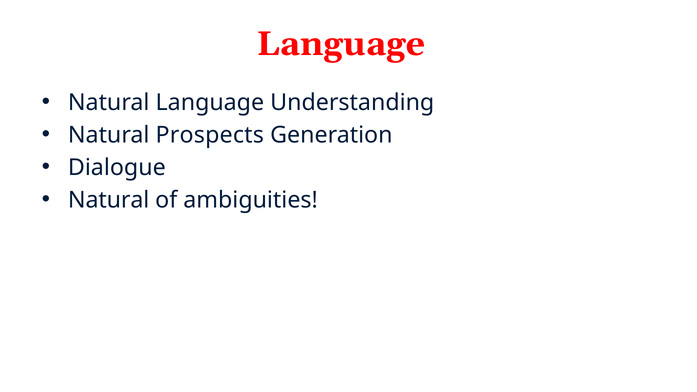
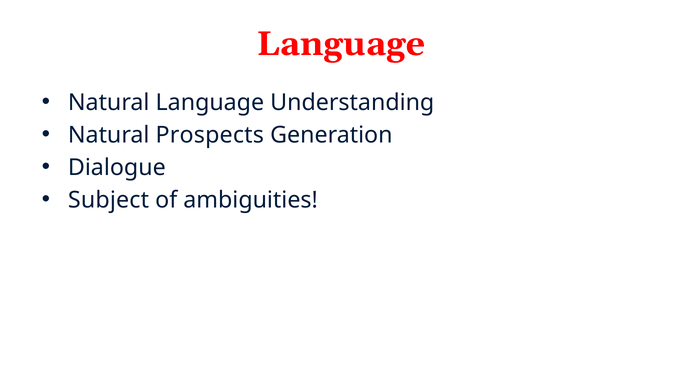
Natural at (109, 200): Natural -> Subject
